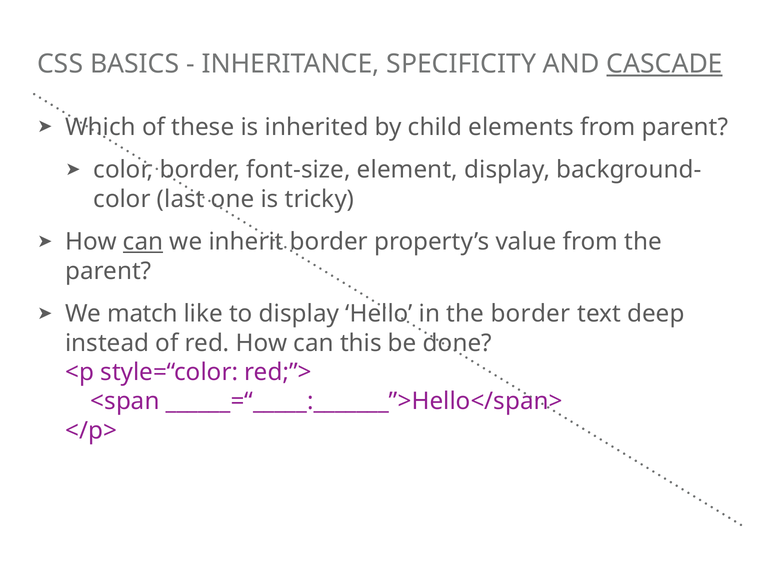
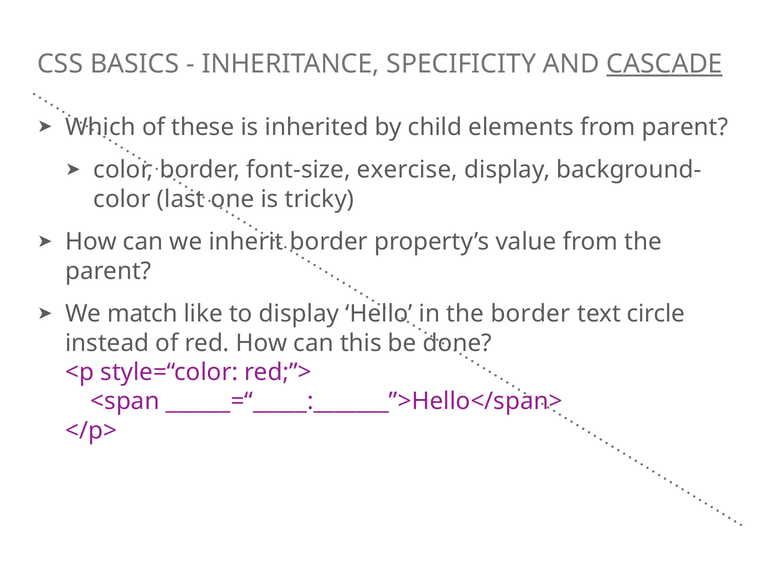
element: element -> exercise
can at (143, 242) underline: present -> none
deep: deep -> circle
